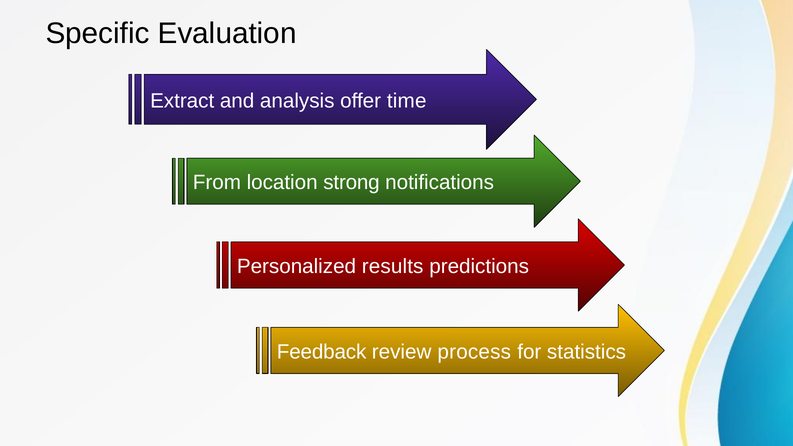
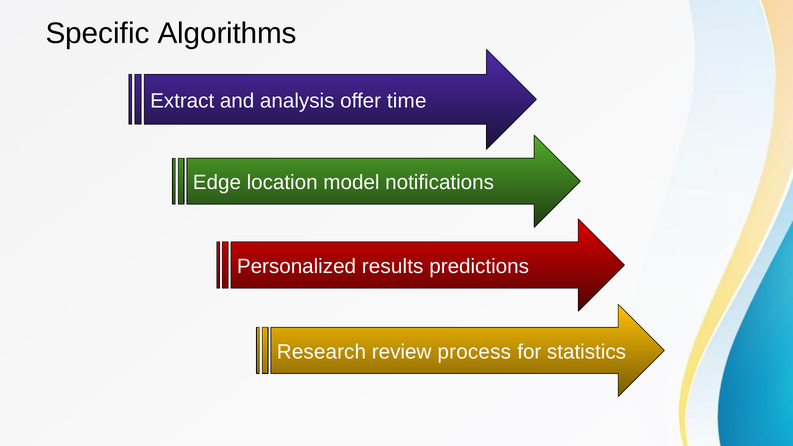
Evaluation: Evaluation -> Algorithms
From: From -> Edge
strong: strong -> model
Feedback: Feedback -> Research
